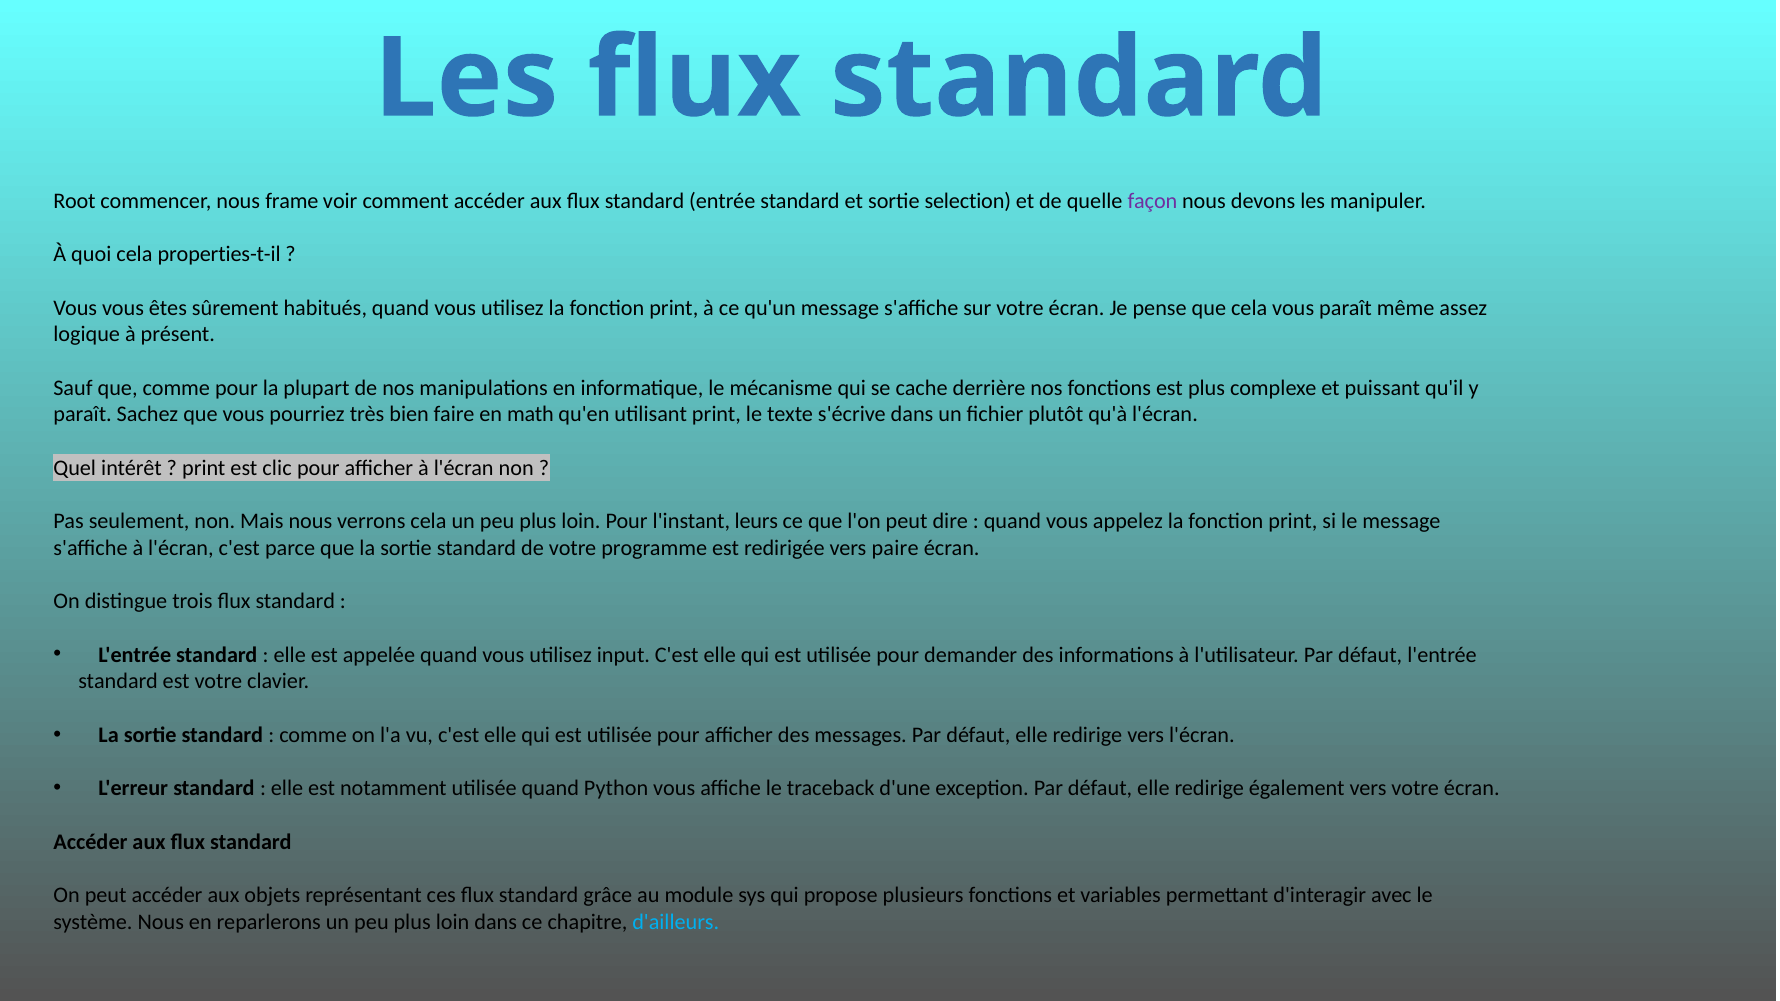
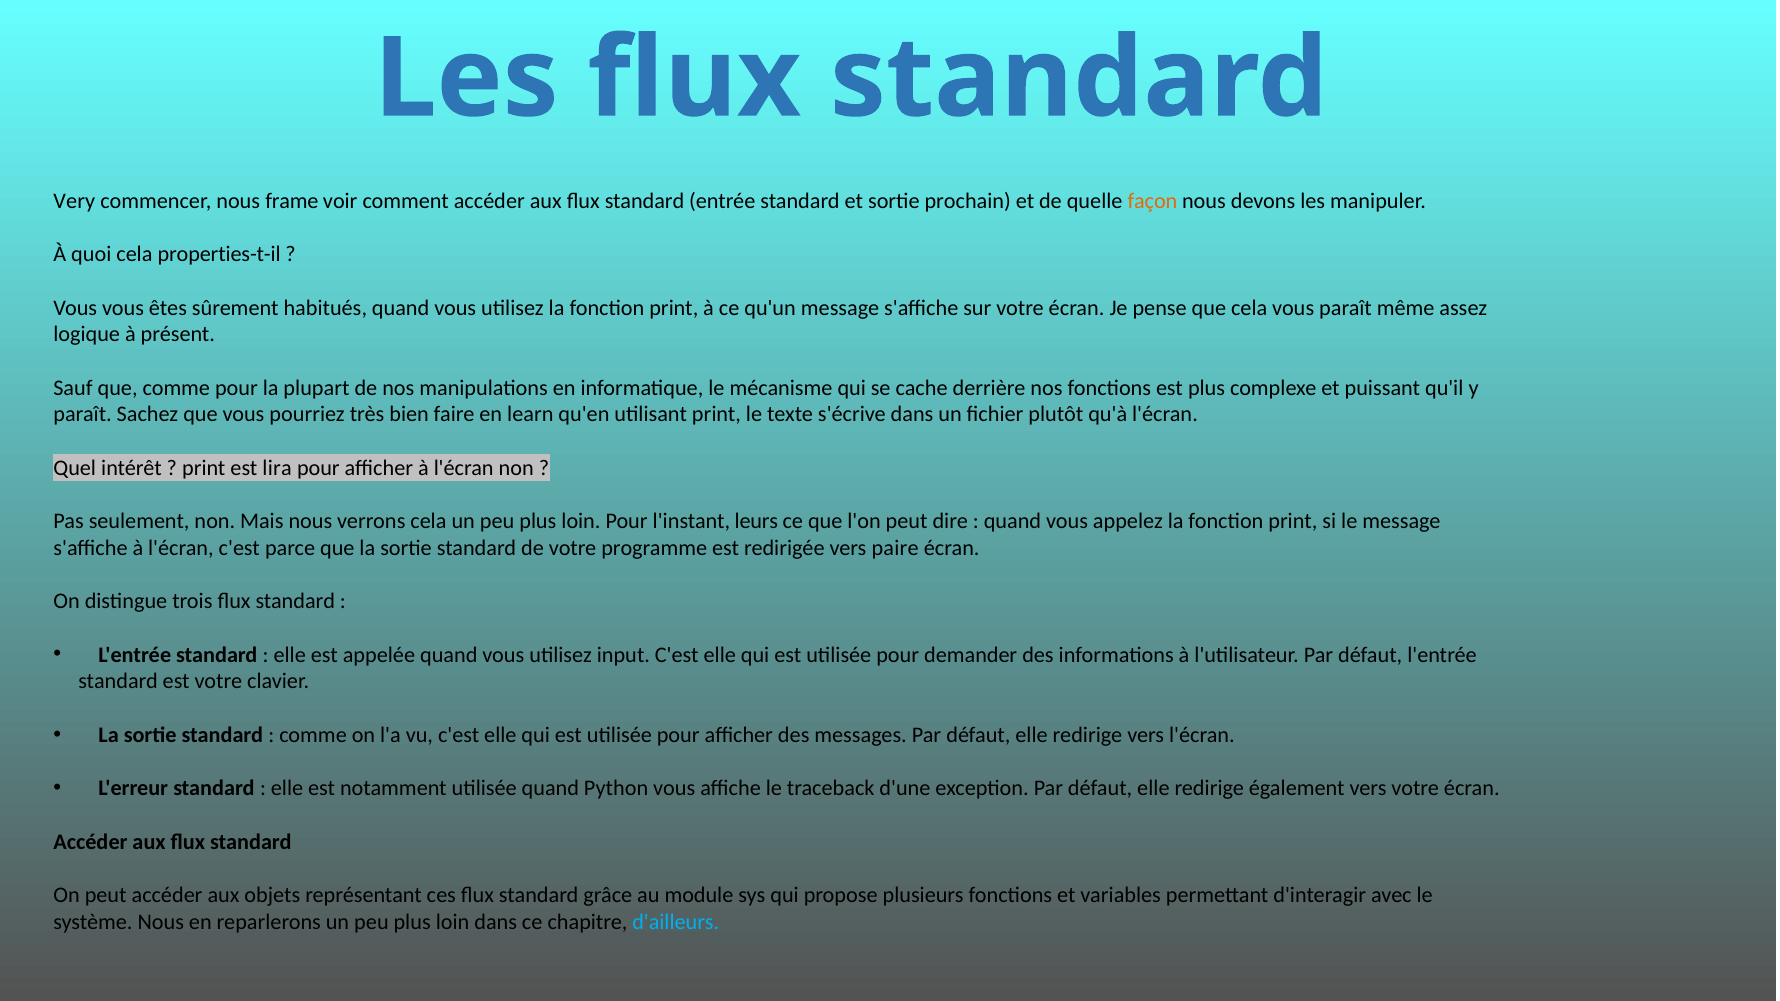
Root: Root -> Very
selection: selection -> prochain
façon colour: purple -> orange
math: math -> learn
clic: clic -> lira
